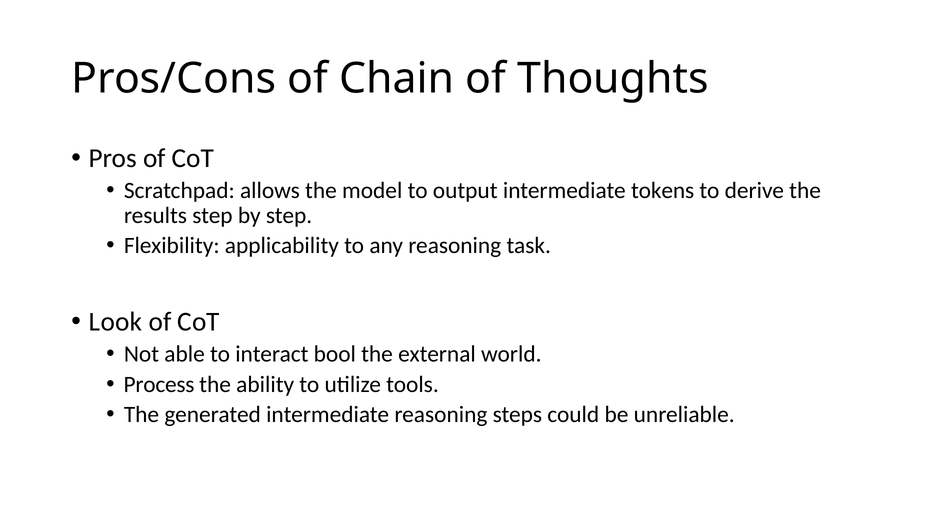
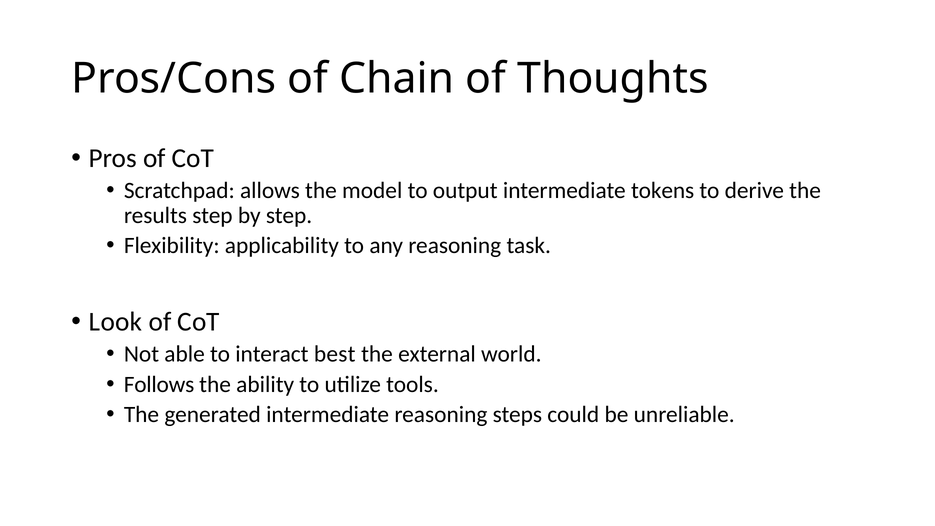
bool: bool -> best
Process: Process -> Follows
